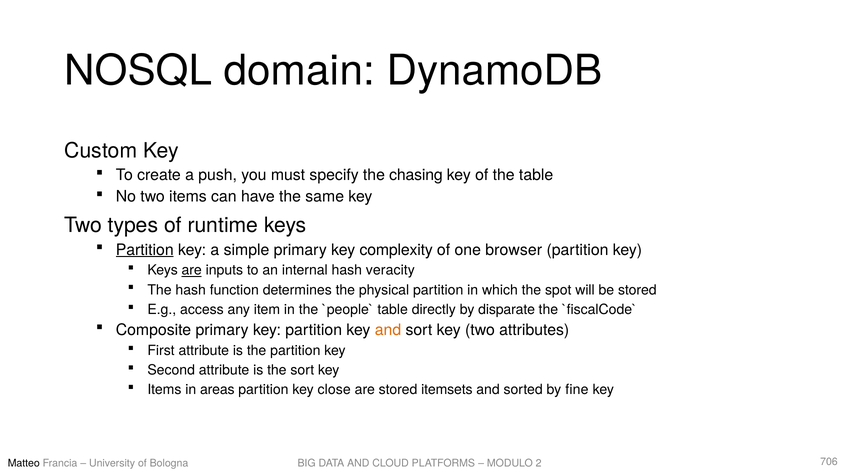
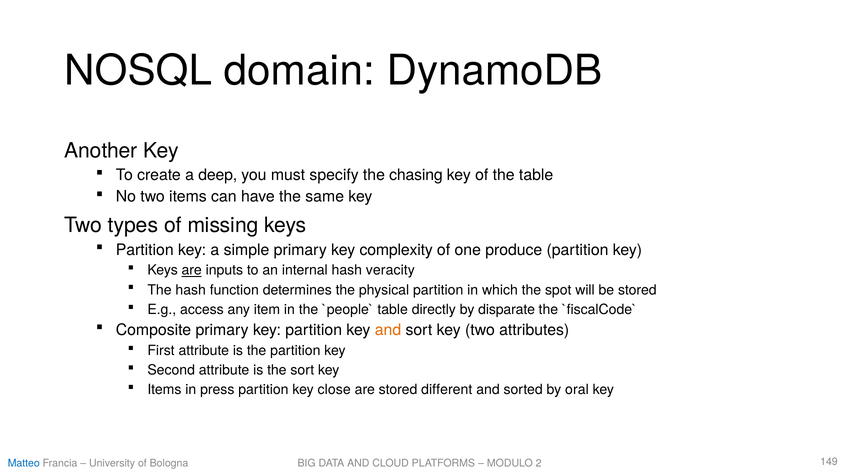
Custom: Custom -> Another
push: push -> deep
runtime: runtime -> missing
Partition at (145, 250) underline: present -> none
browser: browser -> produce
areas: areas -> press
itemsets: itemsets -> different
fine: fine -> oral
Matteo colour: black -> blue
706: 706 -> 149
